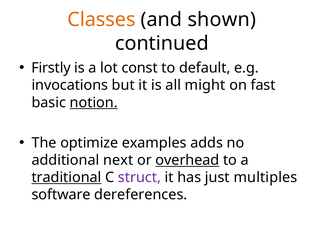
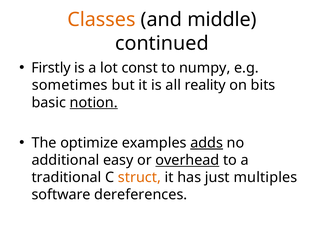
shown: shown -> middle
default: default -> numpy
invocations: invocations -> sometimes
might: might -> reality
fast: fast -> bits
adds underline: none -> present
next: next -> easy
traditional underline: present -> none
struct colour: purple -> orange
